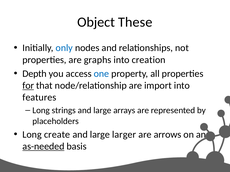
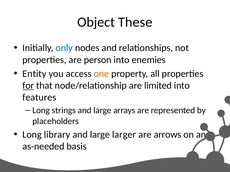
graphs: graphs -> person
creation: creation -> enemies
Depth: Depth -> Entity
one colour: blue -> orange
import: import -> limited
create: create -> library
as-needed underline: present -> none
